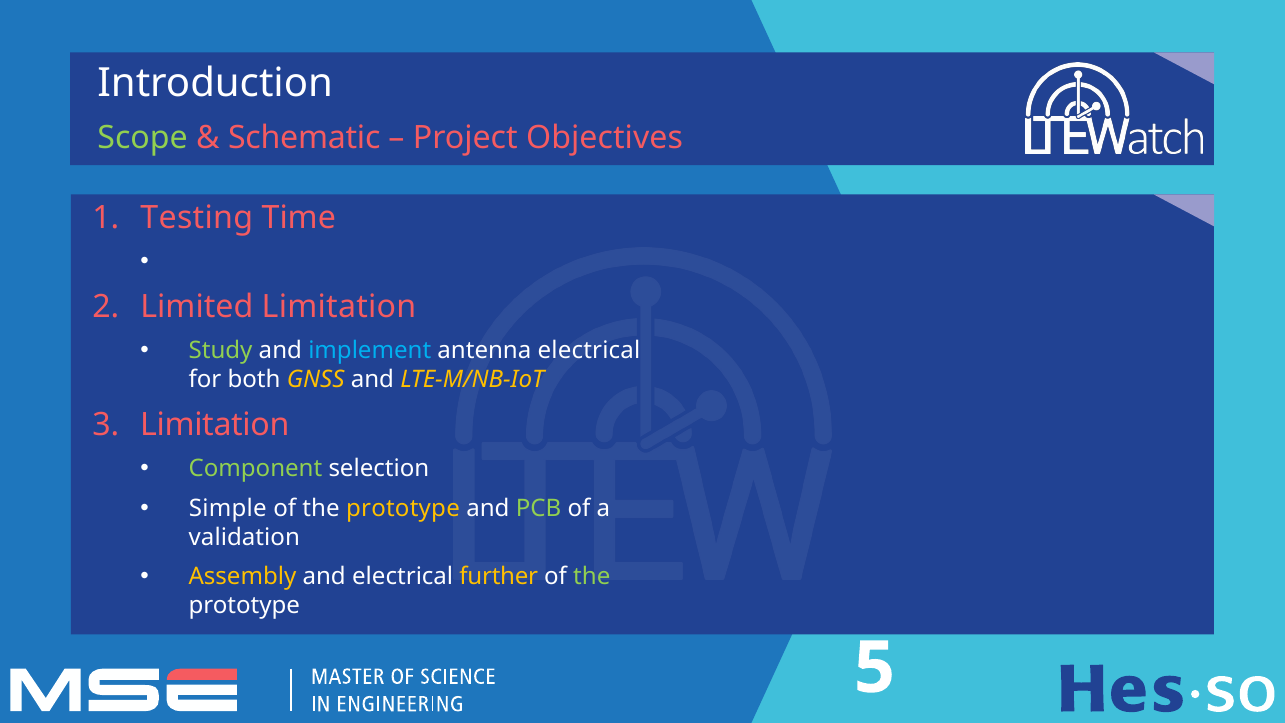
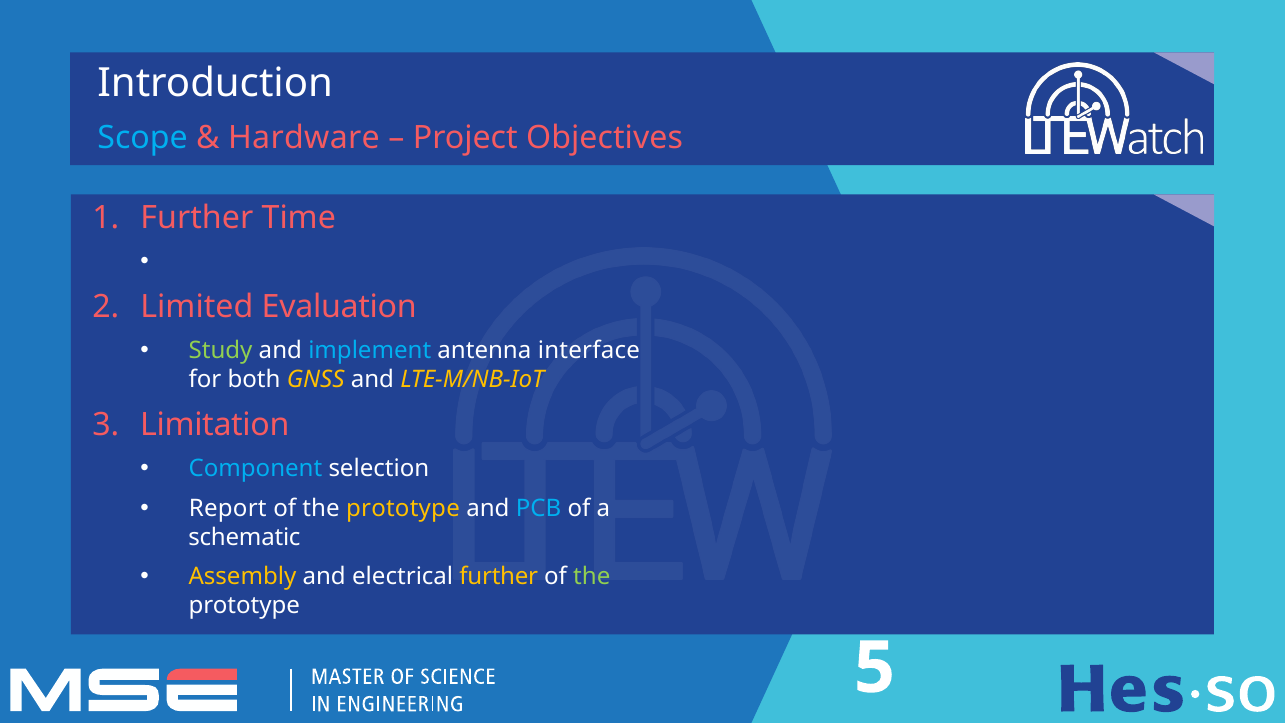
Scope colour: light green -> light blue
Schematic: Schematic -> Hardware
Testing at (197, 218): Testing -> Further
Limited Limitation: Limitation -> Evaluation
antenna electrical: electrical -> interface
Component colour: light green -> light blue
Simple: Simple -> Report
PCB colour: light green -> light blue
validation: validation -> schematic
